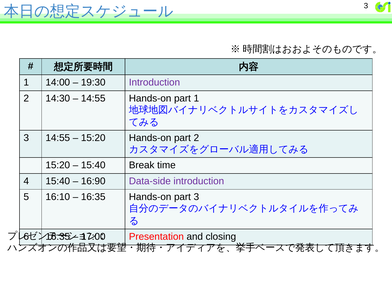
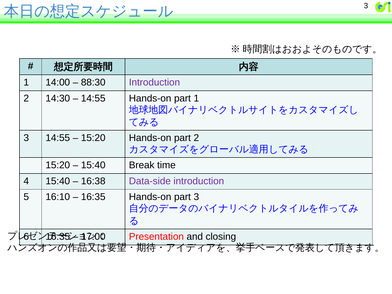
19:30: 19:30 -> 88:30
16:90: 16:90 -> 16:38
